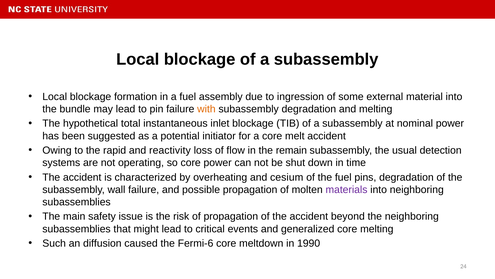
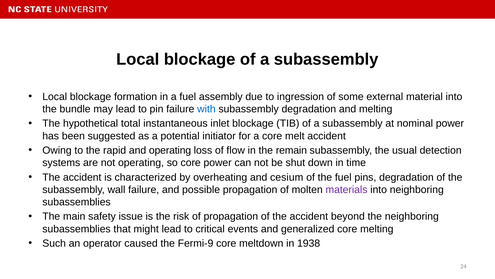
with colour: orange -> blue
and reactivity: reactivity -> operating
diffusion: diffusion -> operator
Fermi-6: Fermi-6 -> Fermi-9
1990: 1990 -> 1938
